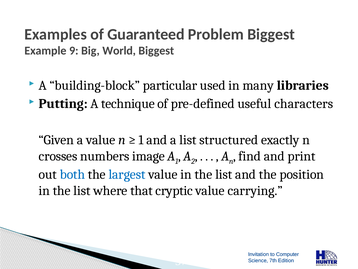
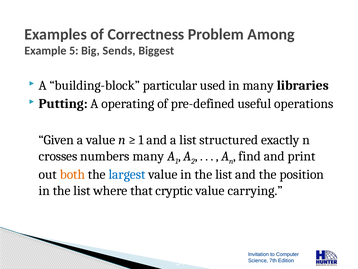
Guaranteed: Guaranteed -> Correctness
Problem Biggest: Biggest -> Among
9: 9 -> 5
World: World -> Sends
technique: technique -> operating
characters: characters -> operations
numbers image: image -> many
both colour: blue -> orange
